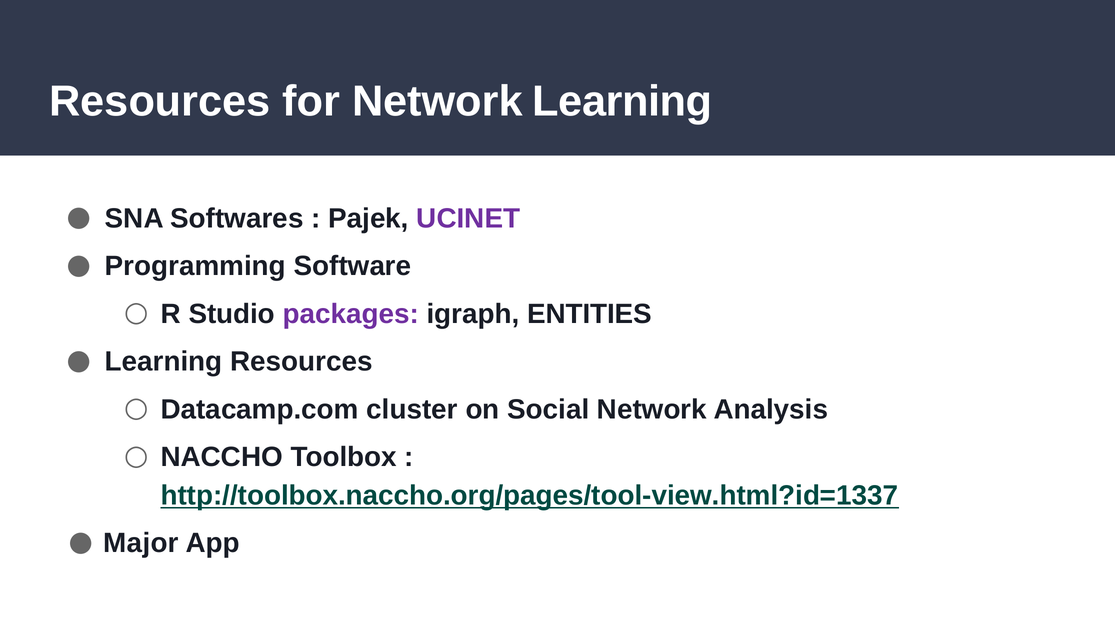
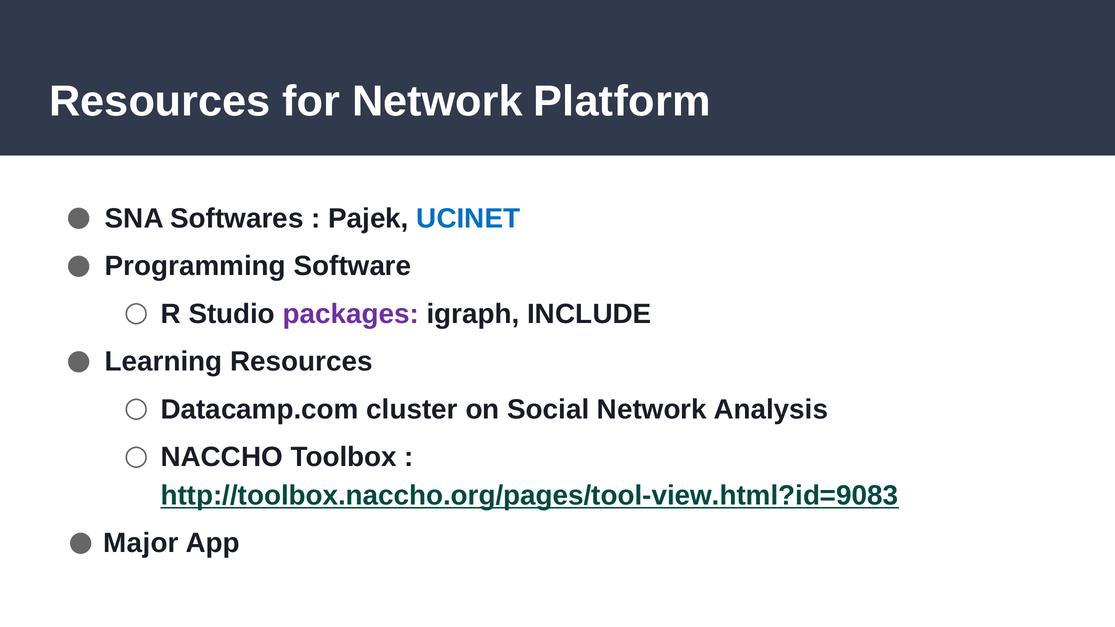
Network Learning: Learning -> Platform
UCINET colour: purple -> blue
ENTITIES: ENTITIES -> INCLUDE
http://toolbox.naccho.org/pages/tool-view.html?id=1337: http://toolbox.naccho.org/pages/tool-view.html?id=1337 -> http://toolbox.naccho.org/pages/tool-view.html?id=9083
